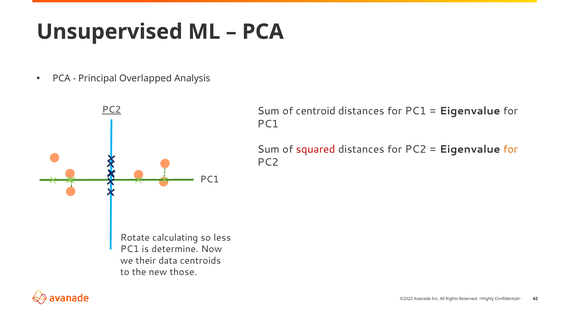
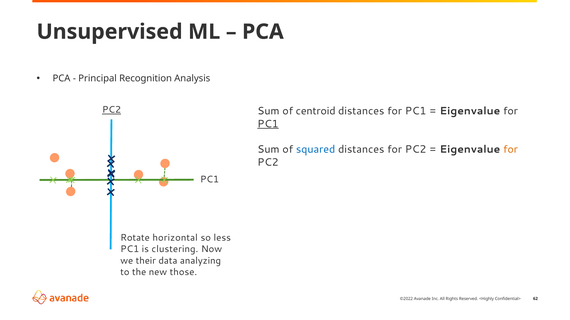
Overlapped: Overlapped -> Recognition
PC1 at (268, 124) underline: none -> present
squared colour: red -> blue
calculating: calculating -> horizontal
determine: determine -> clustering
centroids: centroids -> analyzing
